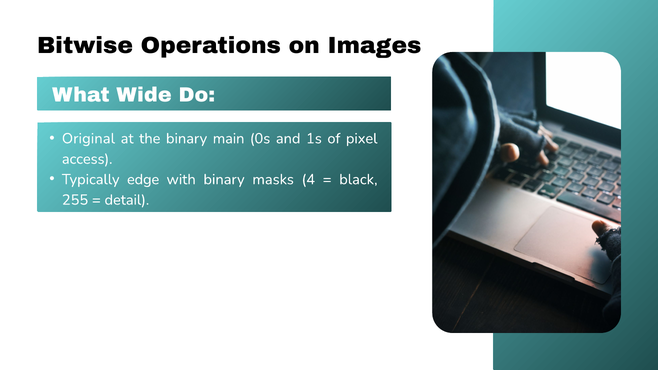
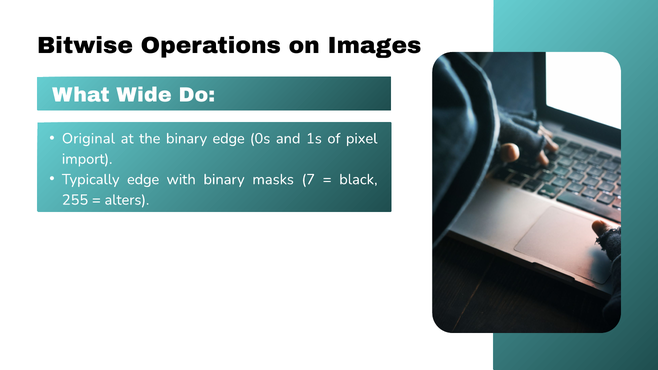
binary main: main -> edge
access: access -> import
4: 4 -> 7
detail: detail -> alters
